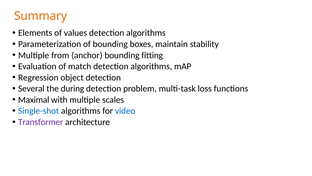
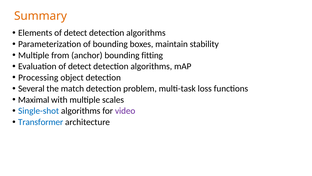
Elements of values: values -> detect
Evaluation of match: match -> detect
Regression: Regression -> Processing
during: during -> match
video colour: blue -> purple
Transformer colour: purple -> blue
